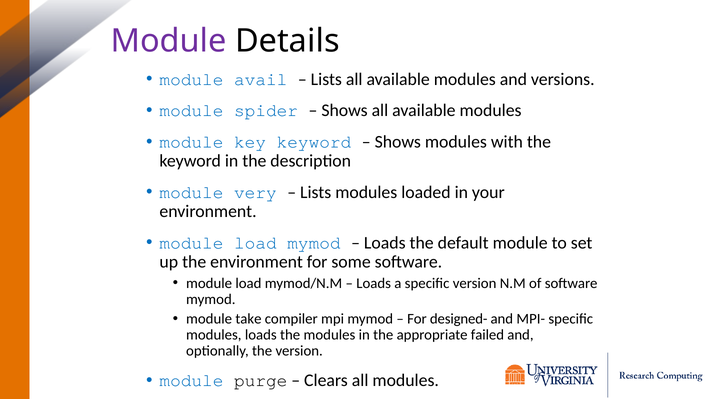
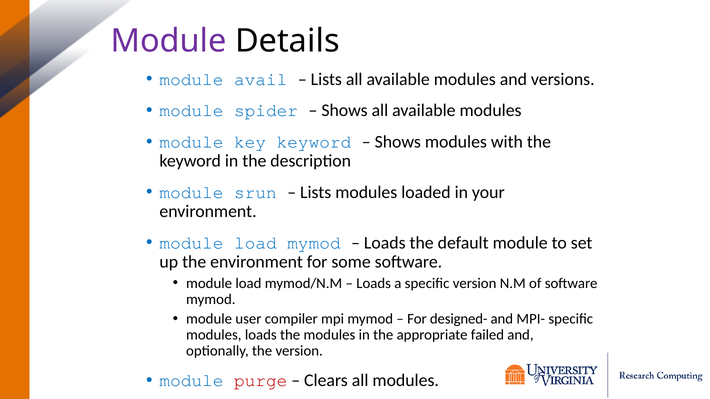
very: very -> srun
take: take -> user
purge colour: black -> red
